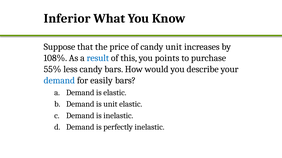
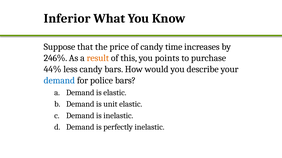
candy unit: unit -> time
108%: 108% -> 246%
result colour: blue -> orange
55%: 55% -> 44%
easily: easily -> police
